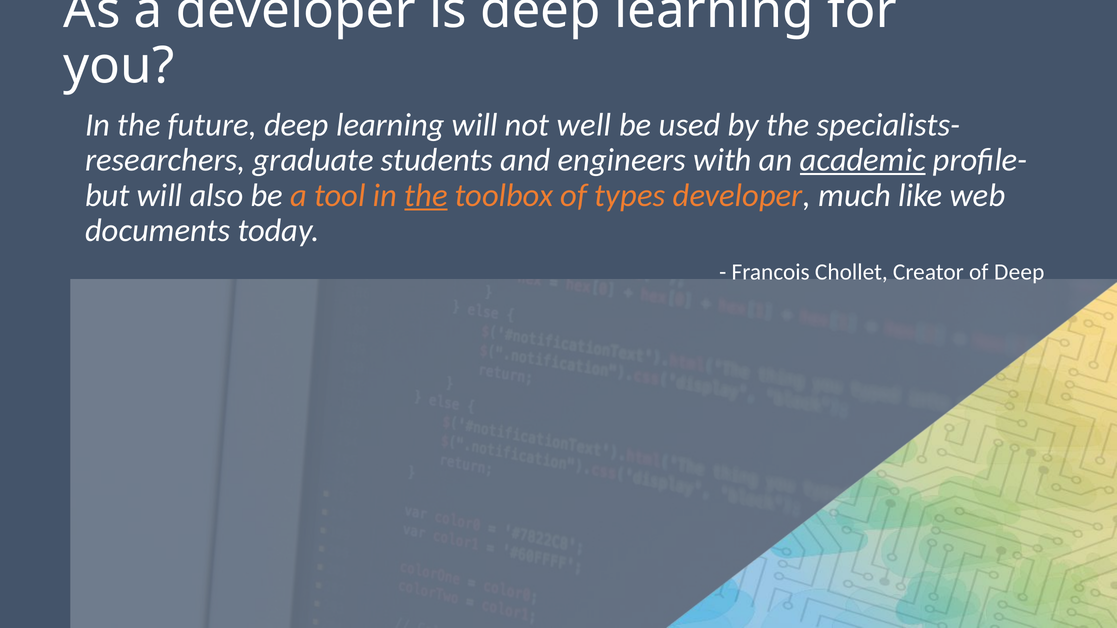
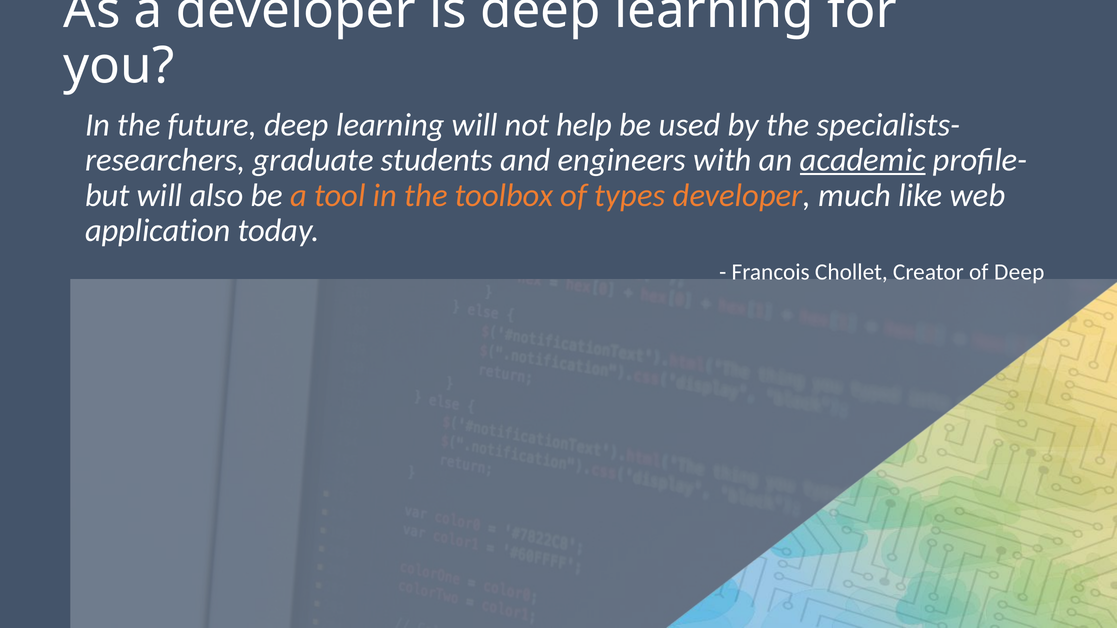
well: well -> help
the at (426, 195) underline: present -> none
documents: documents -> application
